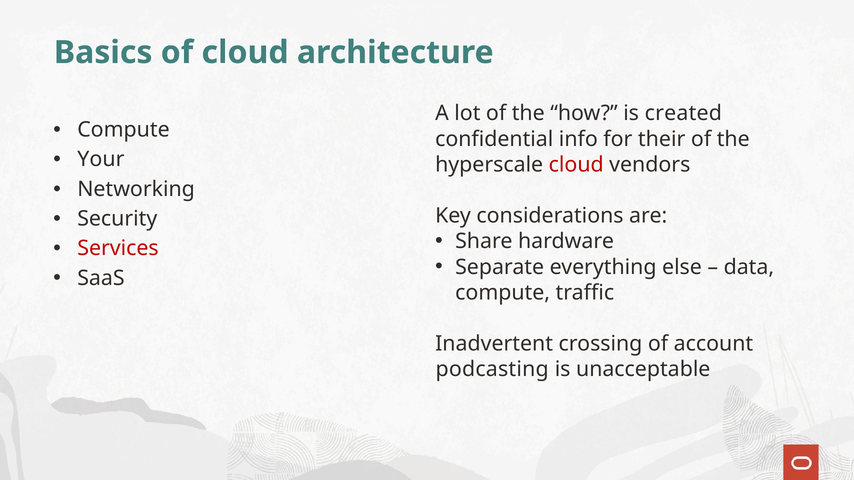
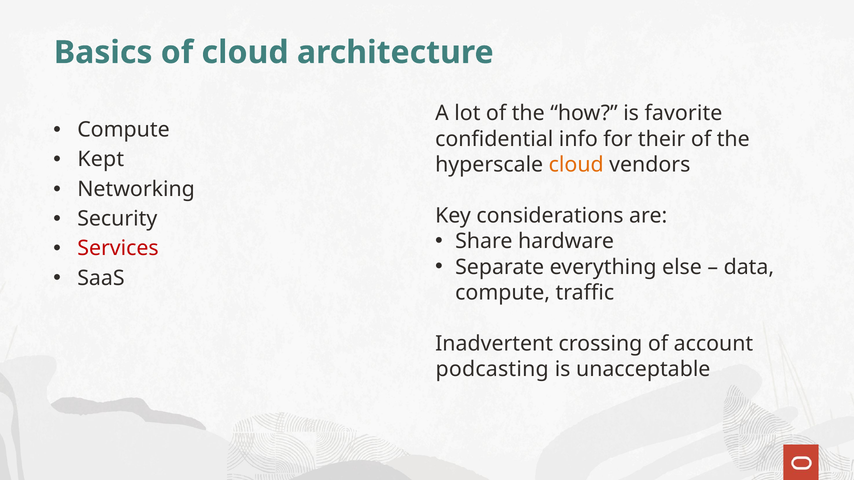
created: created -> favorite
Your: Your -> Kept
cloud at (576, 165) colour: red -> orange
